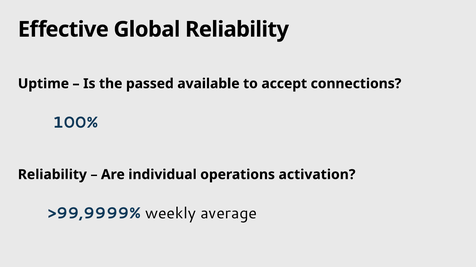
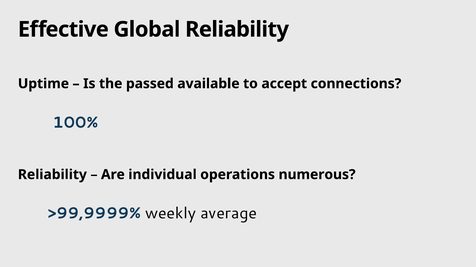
activation: activation -> numerous
